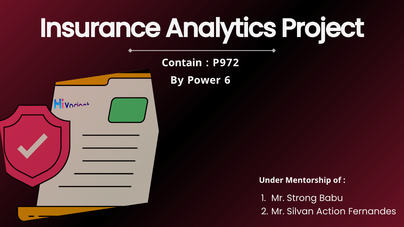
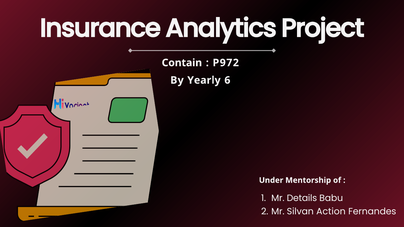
Power: Power -> Yearly
Strong: Strong -> Details
